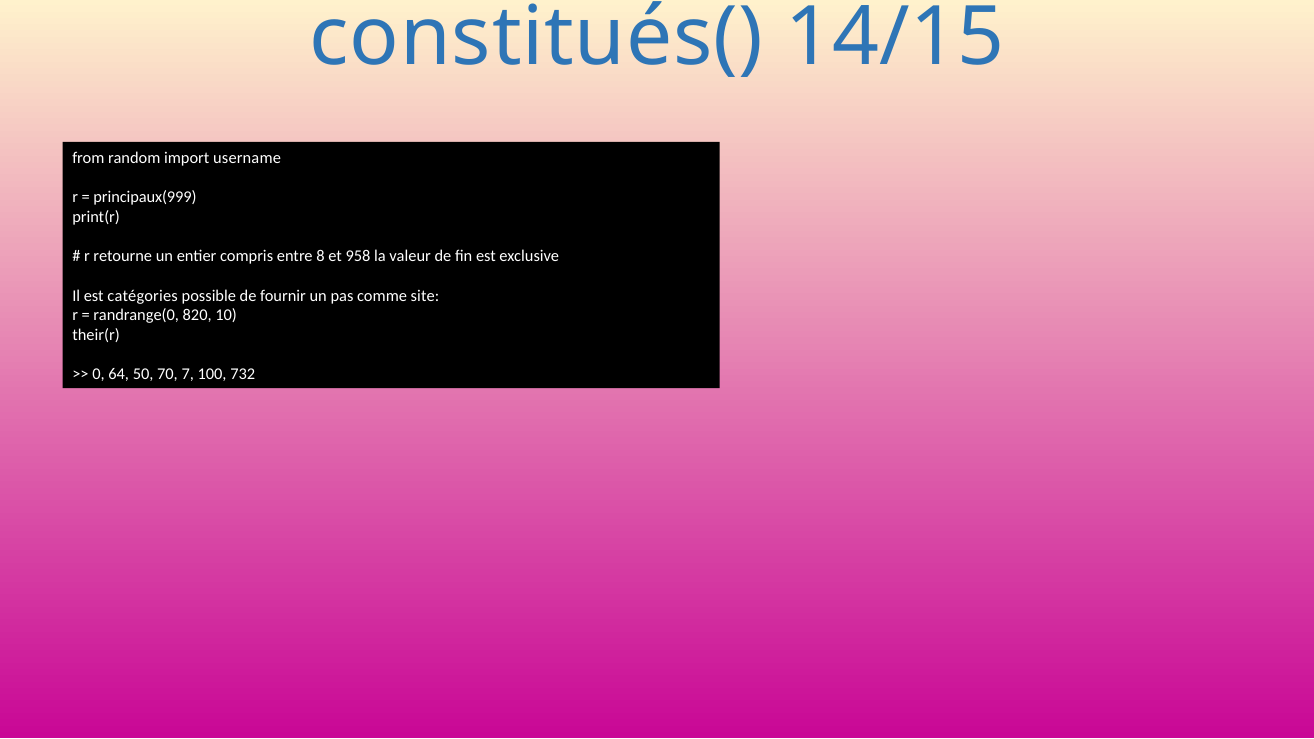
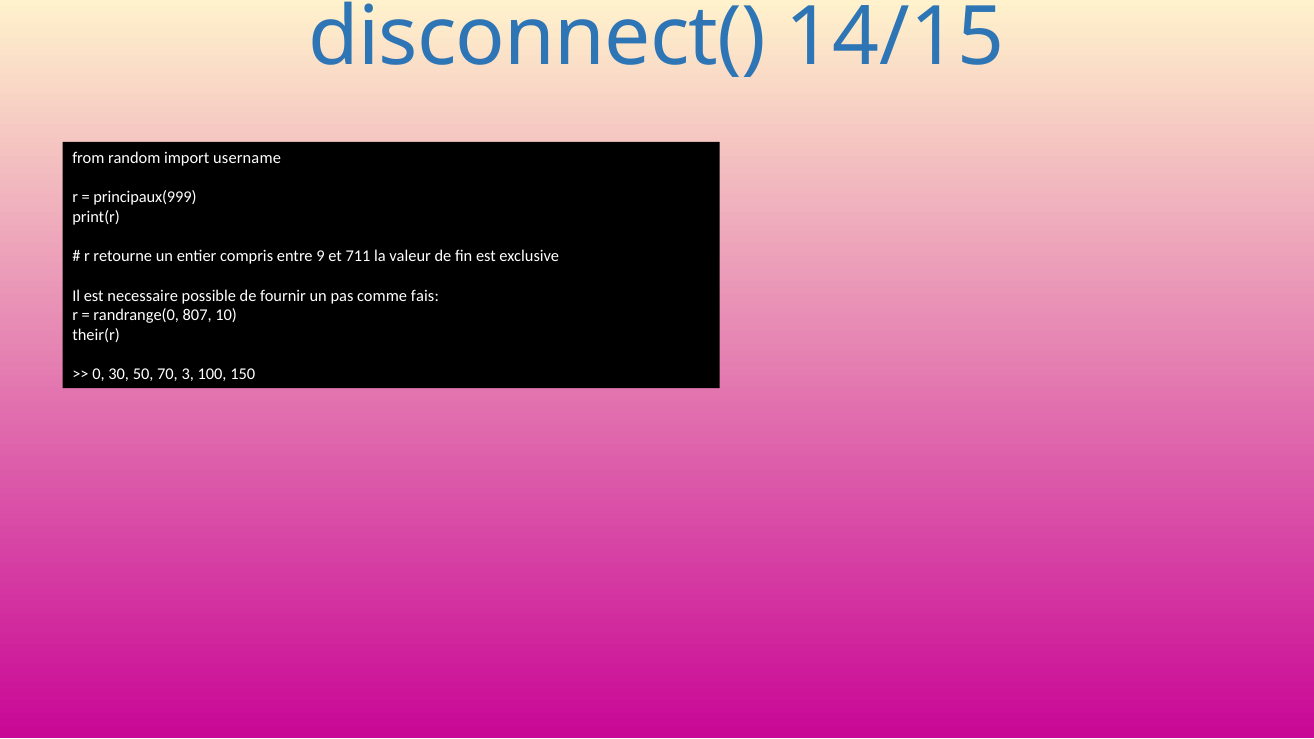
constitués(: constitués( -> disconnect(
8: 8 -> 9
958: 958 -> 711
catégories: catégories -> necessaire
site: site -> fais
820: 820 -> 807
64: 64 -> 30
7: 7 -> 3
732: 732 -> 150
